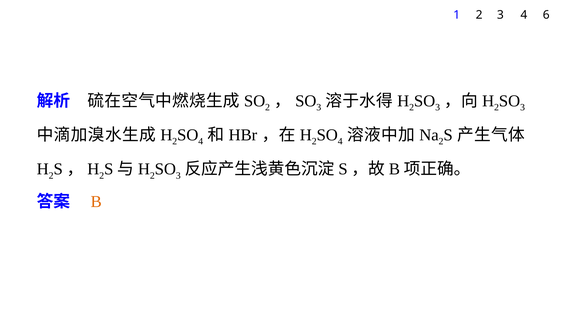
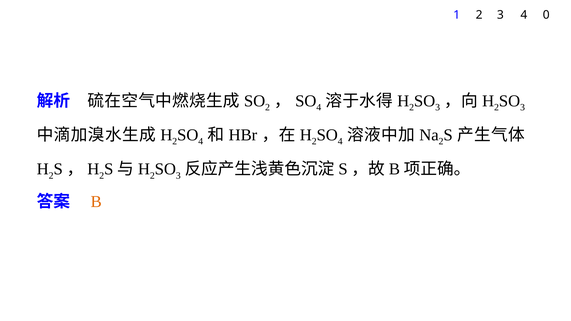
6: 6 -> 0
3 at (319, 107): 3 -> 4
